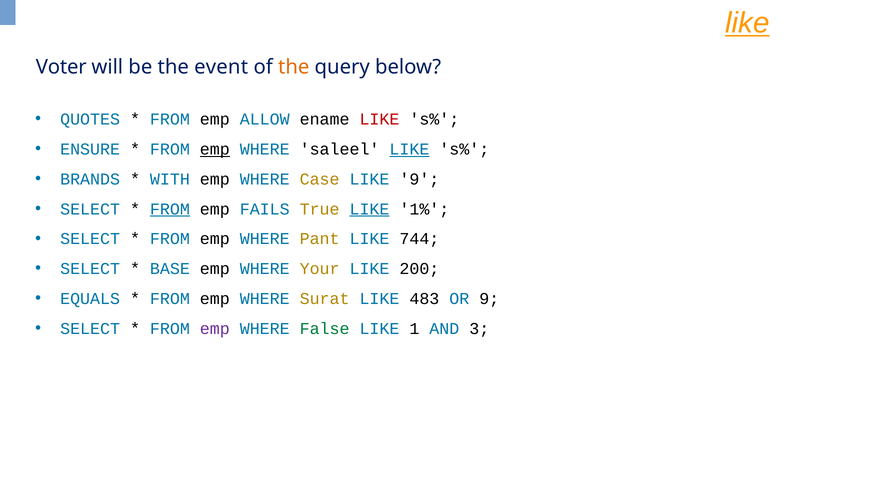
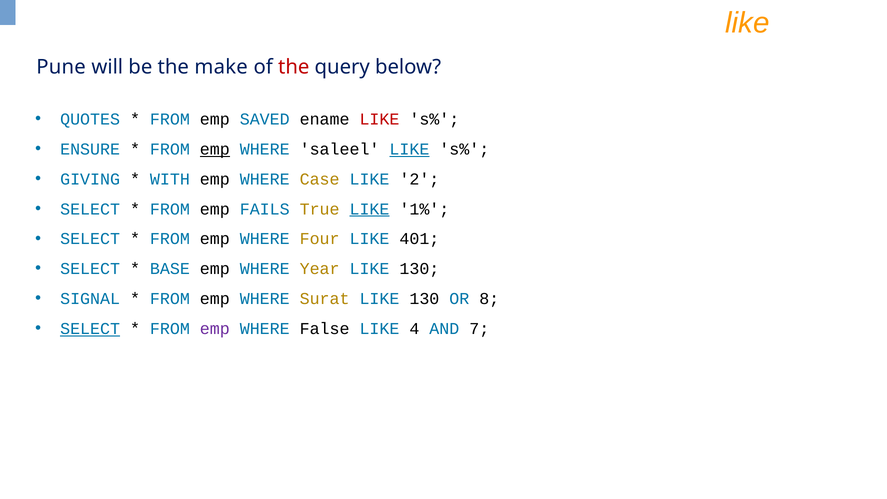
like at (747, 23) underline: present -> none
Voter: Voter -> Pune
event: event -> make
the at (294, 67) colour: orange -> red
ALLOW: ALLOW -> SAVED
BRANDS: BRANDS -> GIVING
LIKE 9: 9 -> 2
FROM at (170, 209) underline: present -> none
Pant: Pant -> Four
744: 744 -> 401
Your: Your -> Year
200 at (419, 269): 200 -> 130
EQUALS: EQUALS -> SIGNAL
483 at (424, 299): 483 -> 130
OR 9: 9 -> 8
SELECT at (90, 329) underline: none -> present
False colour: green -> black
1: 1 -> 4
3: 3 -> 7
